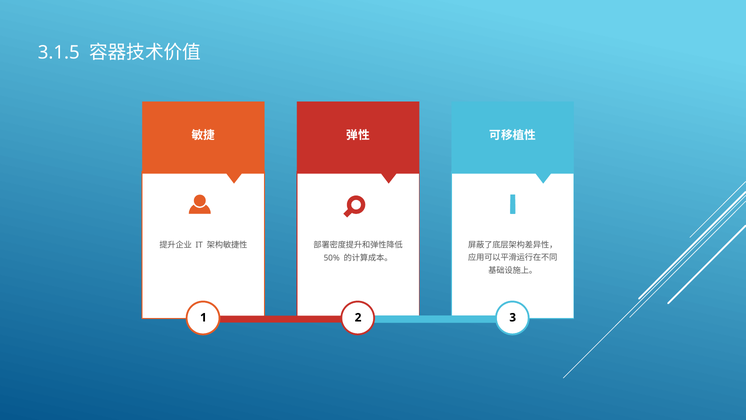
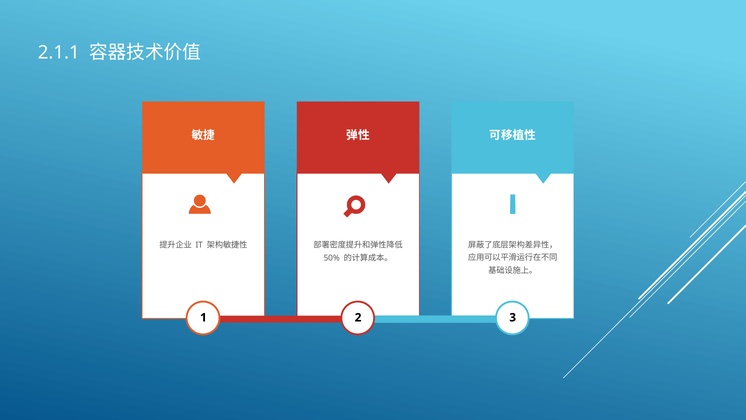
3.1.5: 3.1.5 -> 2.1.1
